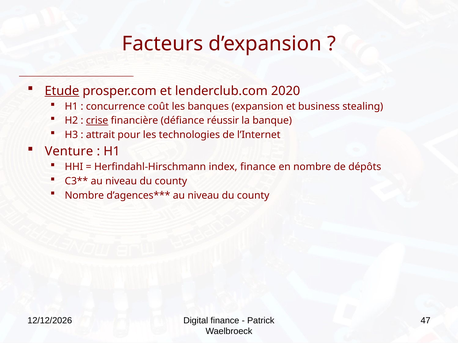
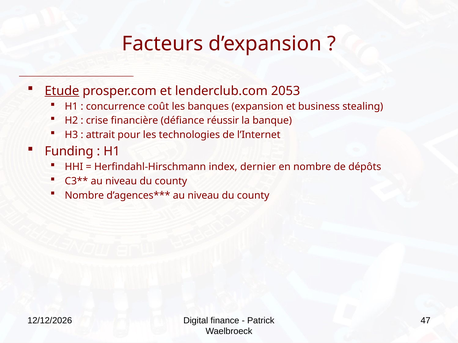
2020: 2020 -> 2053
crise underline: present -> none
Venture: Venture -> Funding
index finance: finance -> dernier
